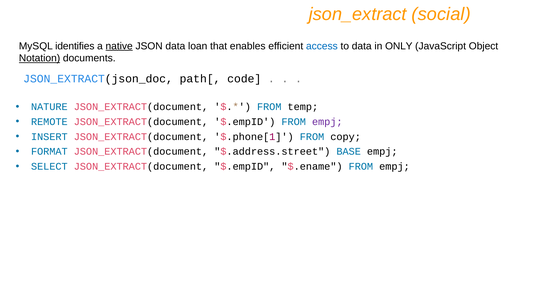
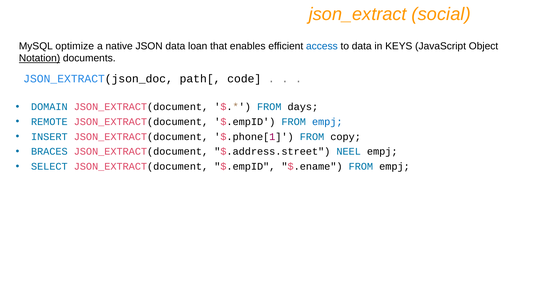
identifies: identifies -> optimize
native underline: present -> none
ONLY: ONLY -> KEYS
NATURE: NATURE -> DOMAIN
temp: temp -> days
empj at (327, 122) colour: purple -> blue
FORMAT: FORMAT -> BRACES
BASE: BASE -> NEEL
